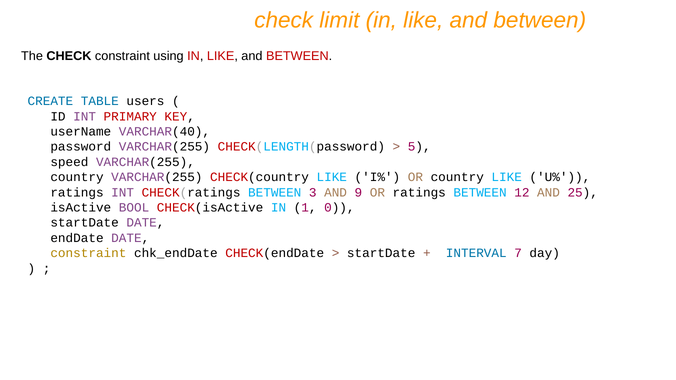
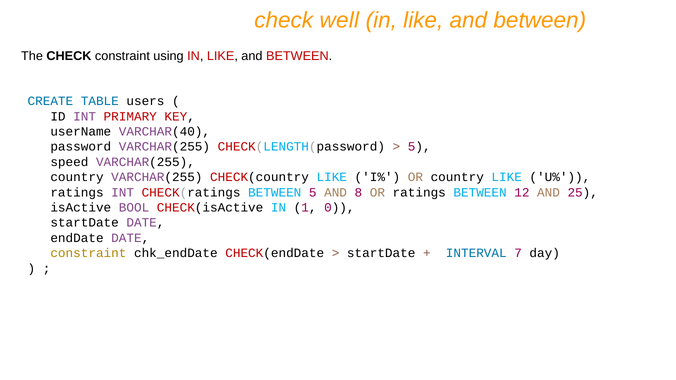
limit: limit -> well
BETWEEN 3: 3 -> 5
9: 9 -> 8
